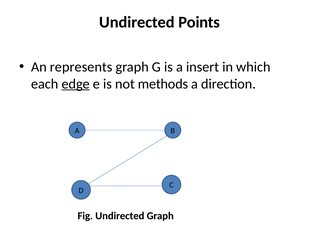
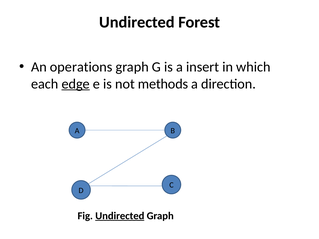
Points: Points -> Forest
represents: represents -> operations
Undirected at (120, 216) underline: none -> present
